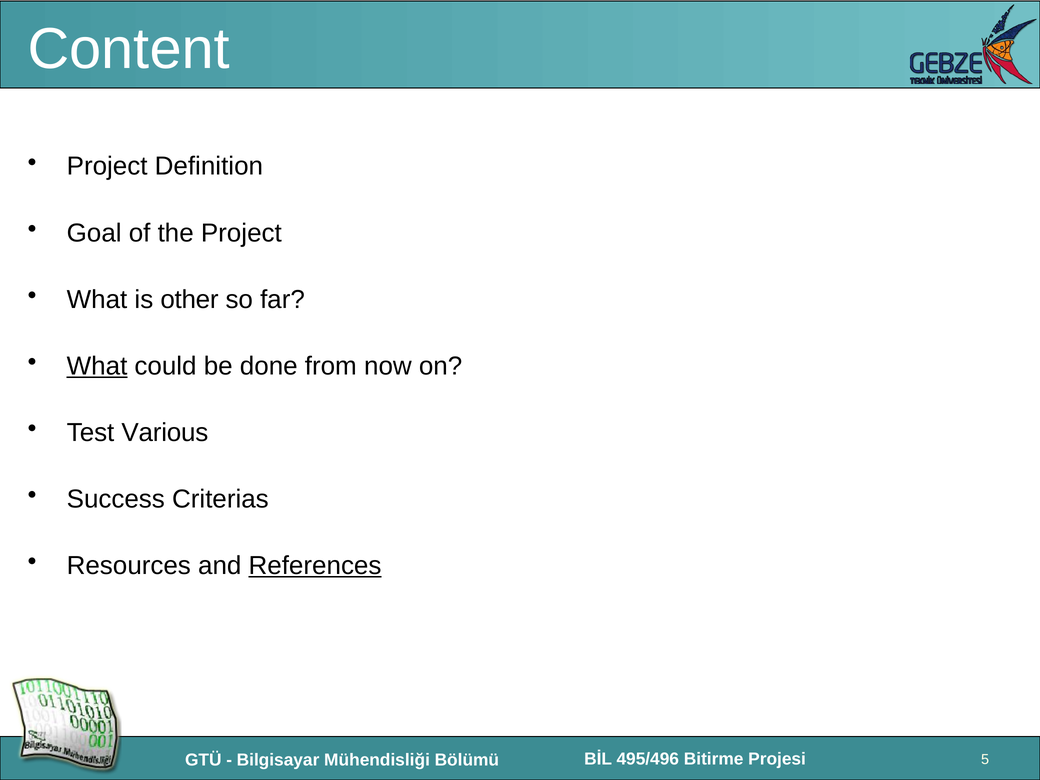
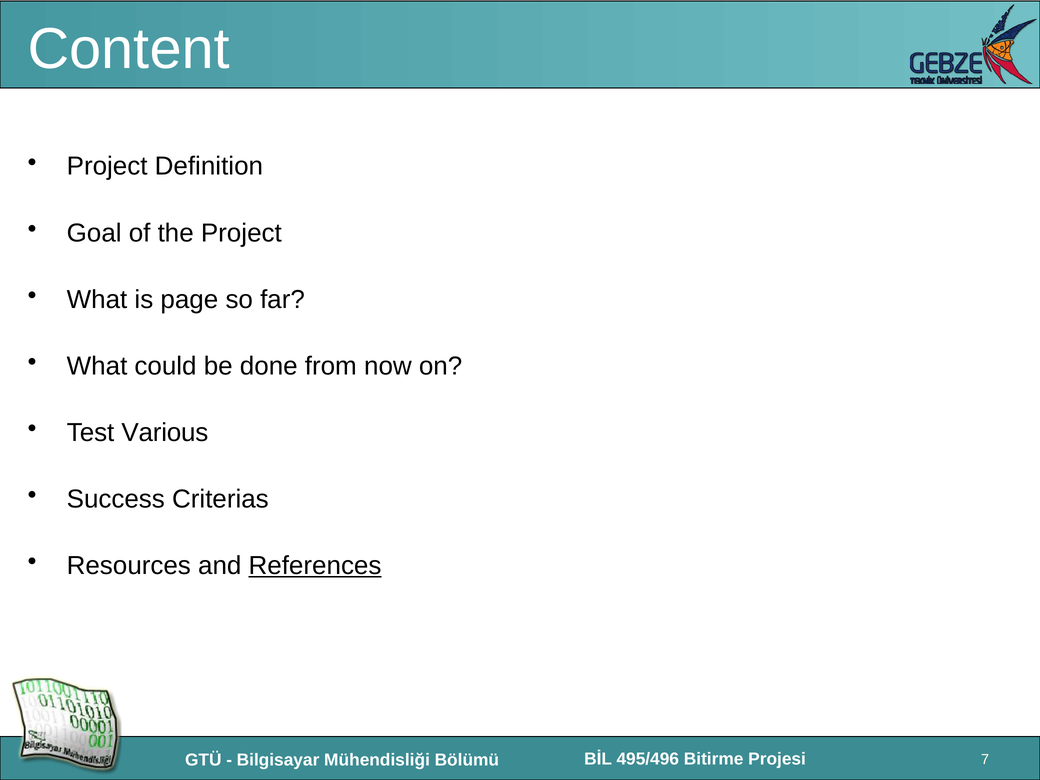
other: other -> page
What at (97, 366) underline: present -> none
5: 5 -> 7
